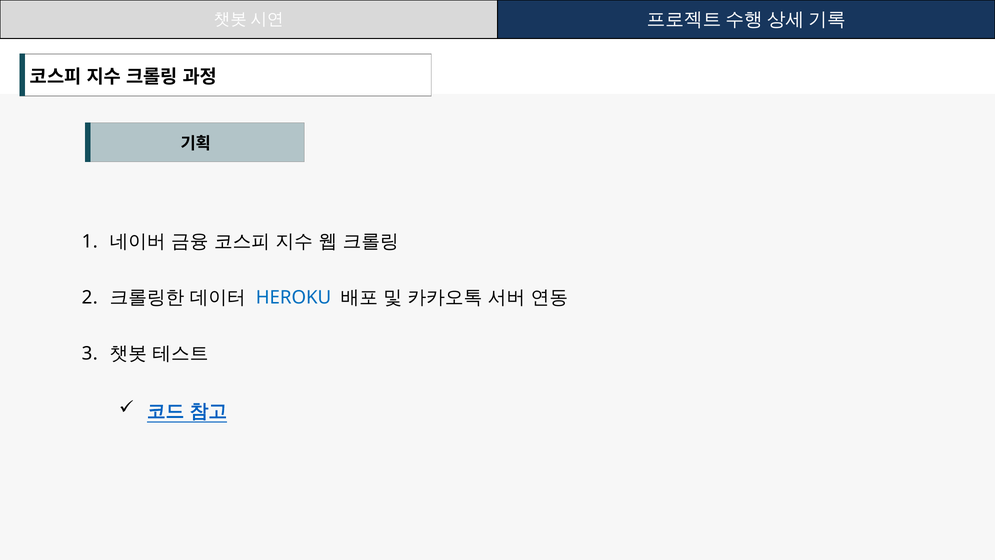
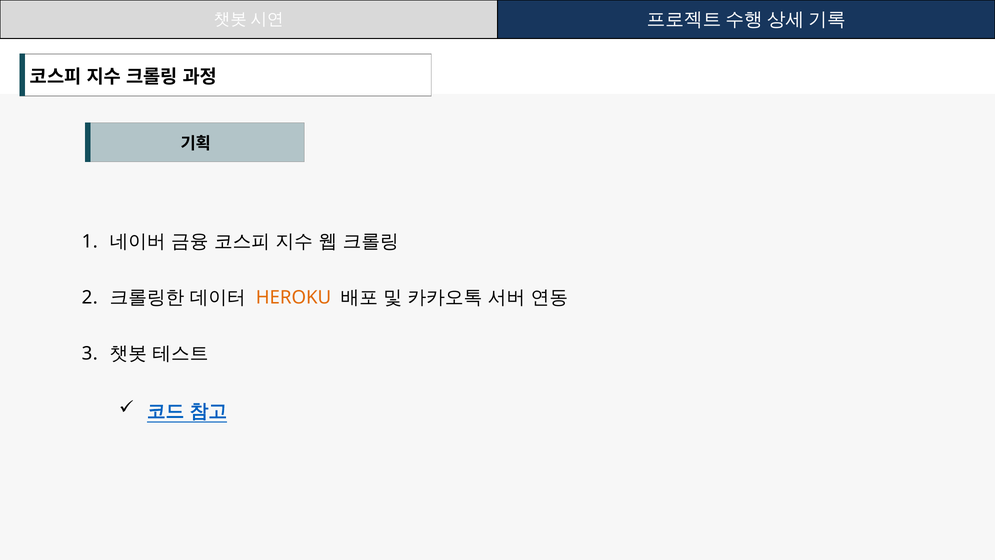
HEROKU colour: blue -> orange
